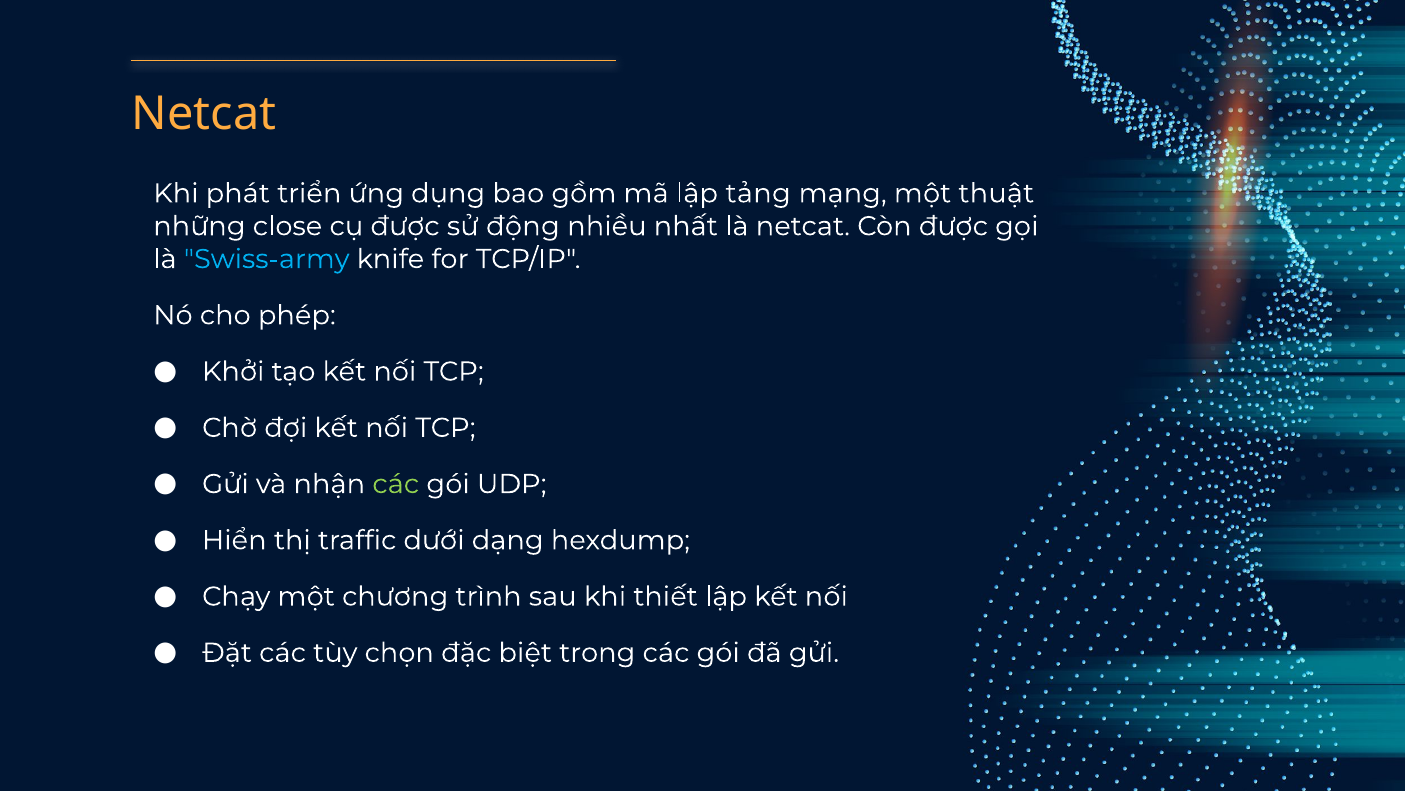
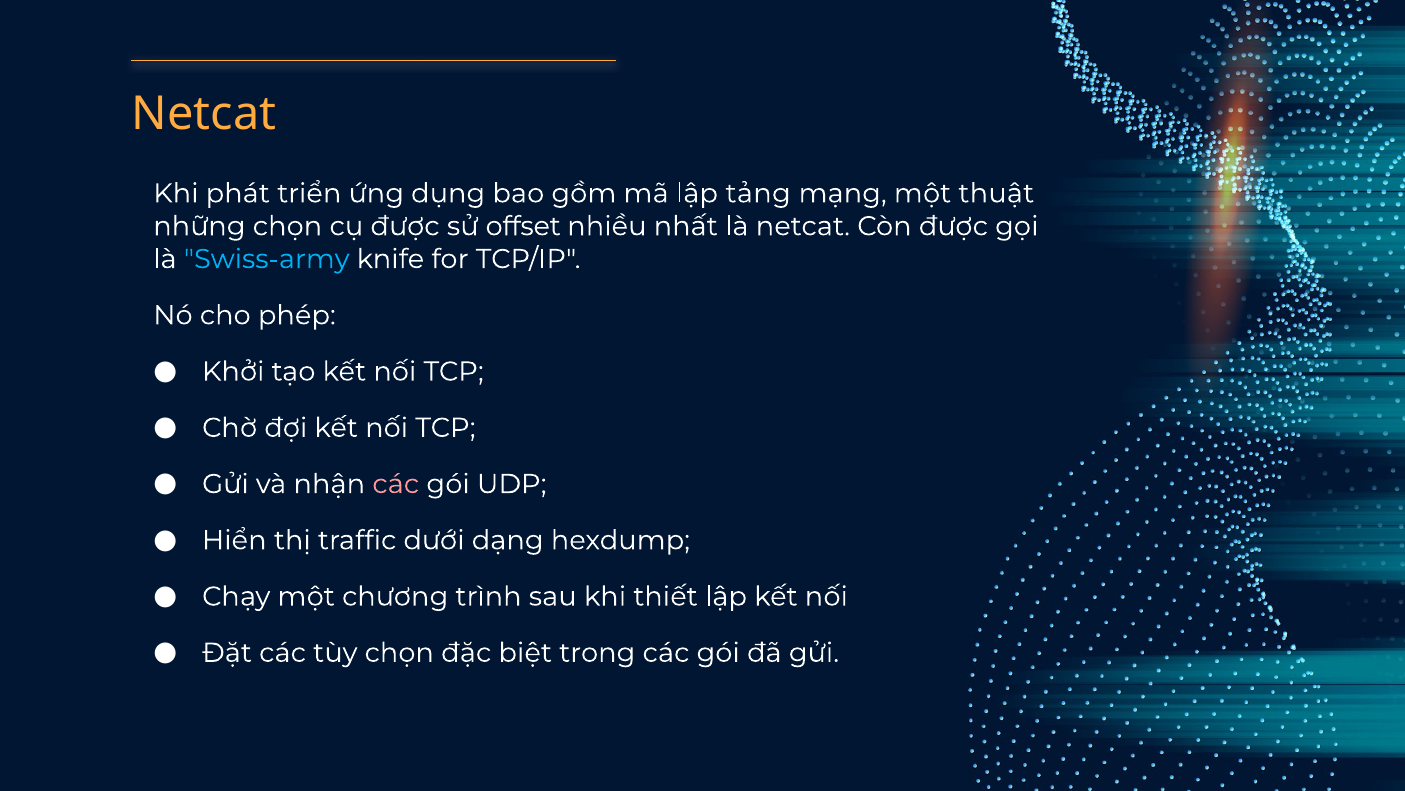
những close: close -> chọn
động: động -> offset
các at (396, 484) colour: light green -> pink
